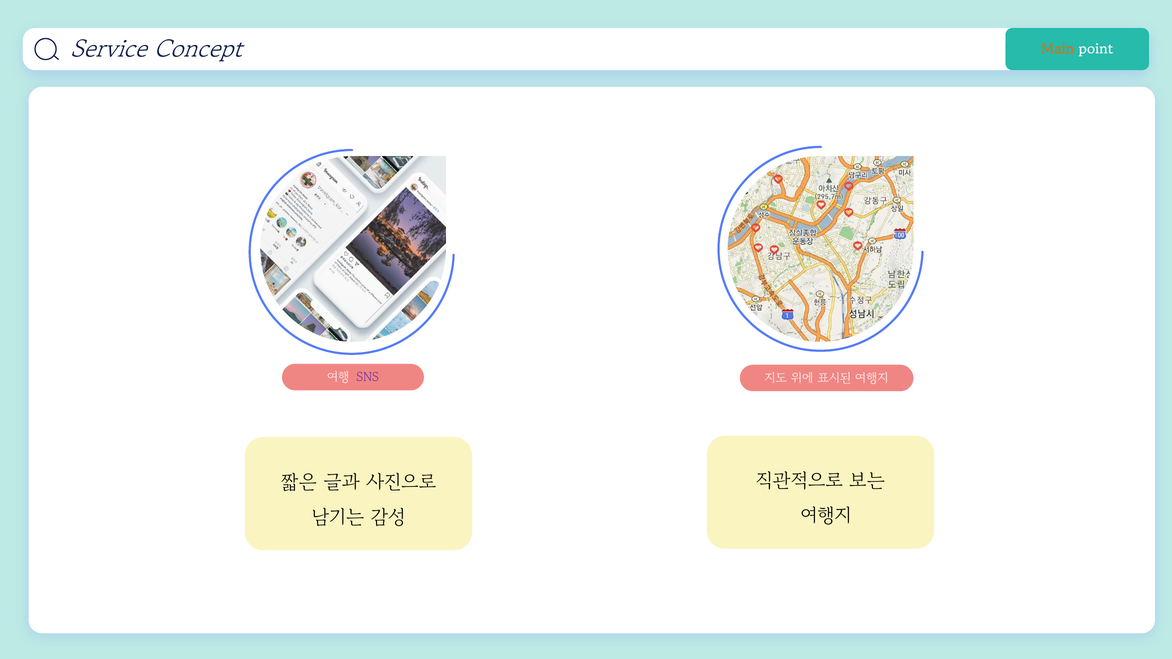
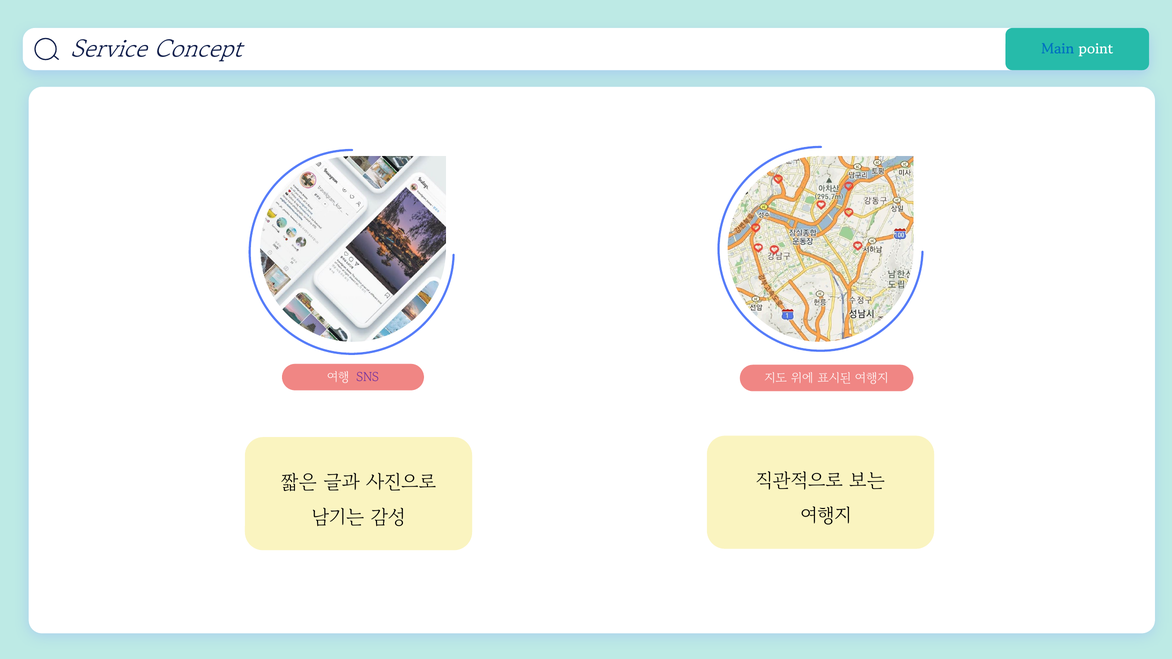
Main colour: orange -> blue
